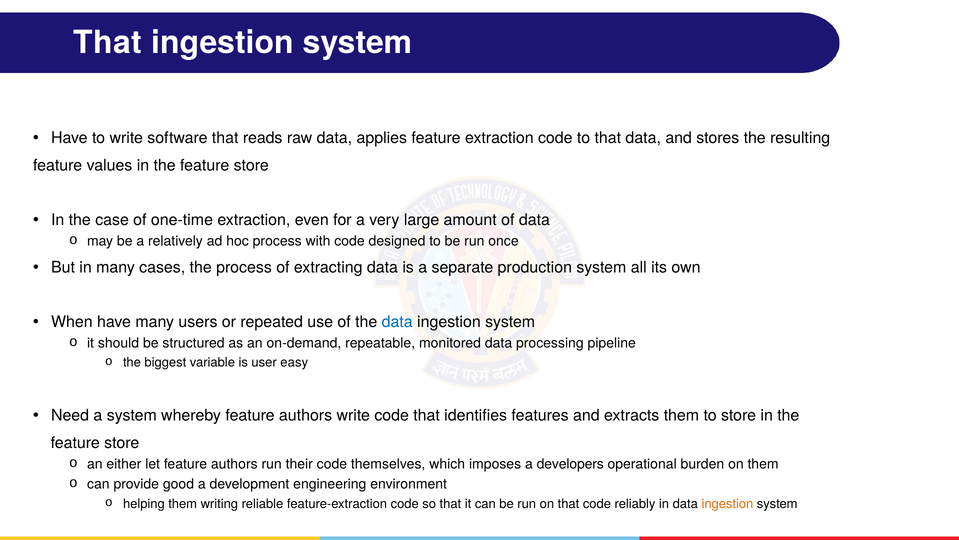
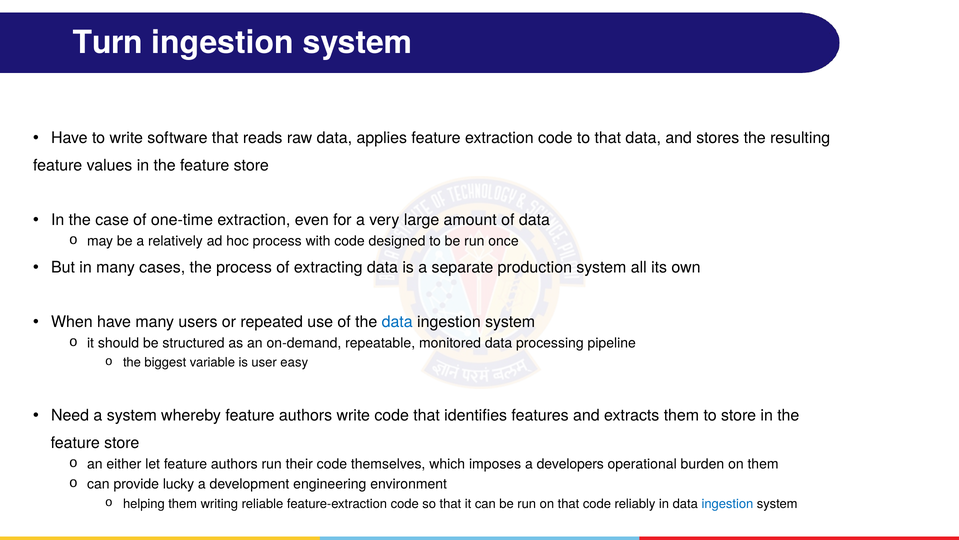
That at (108, 42): That -> Turn
good: good -> lucky
ingestion at (727, 503) colour: orange -> blue
